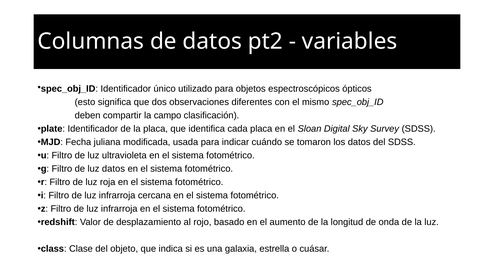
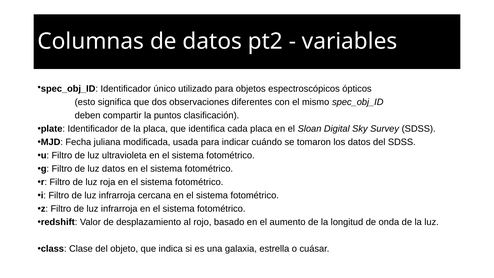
campo: campo -> puntos
